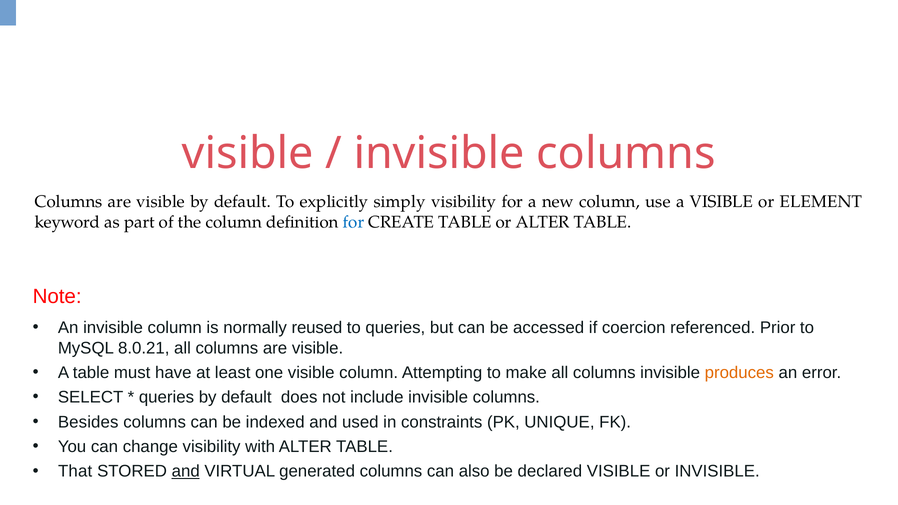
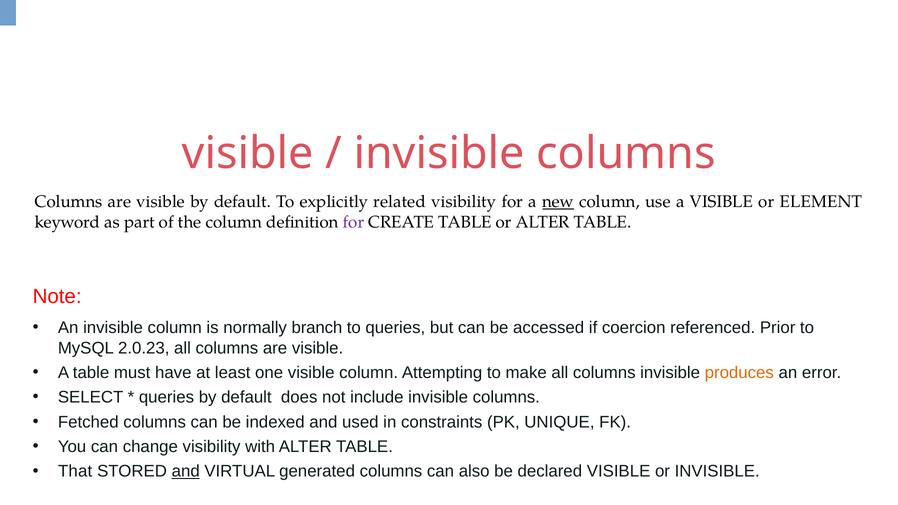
simply: simply -> related
new underline: none -> present
for at (354, 222) colour: blue -> purple
reused: reused -> branch
8.0.21: 8.0.21 -> 2.0.23
Besides: Besides -> Fetched
